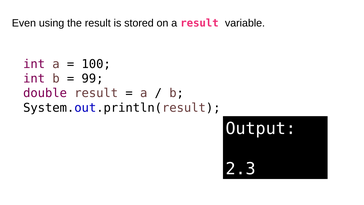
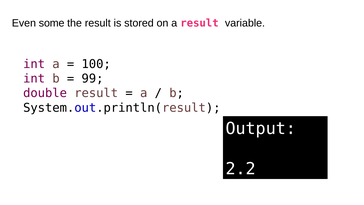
using: using -> some
2.3: 2.3 -> 2.2
